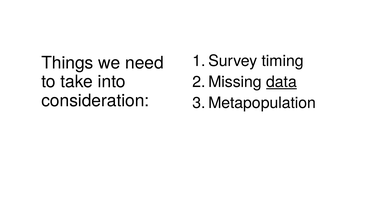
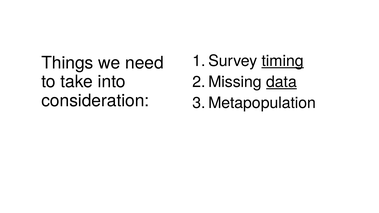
timing underline: none -> present
